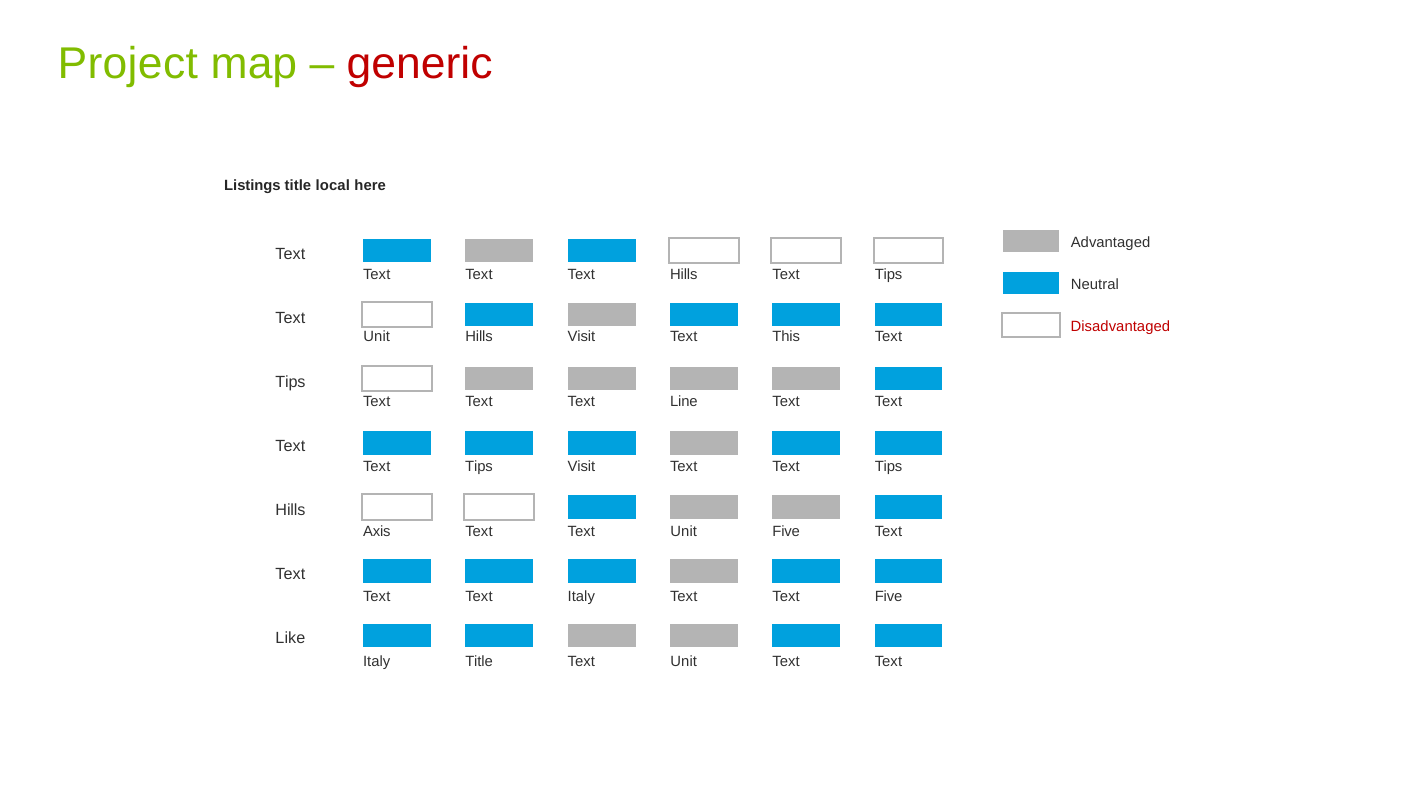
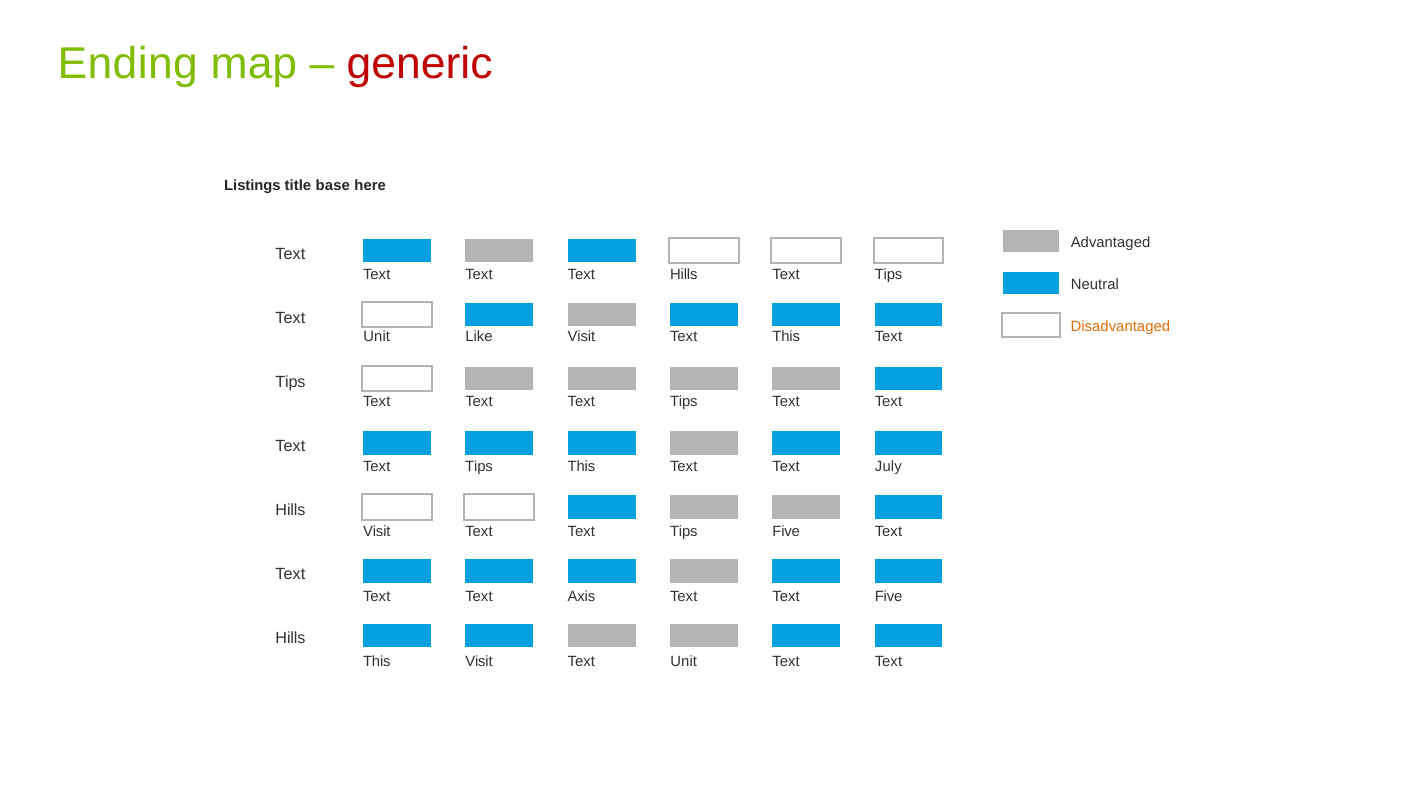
Project: Project -> Ending
local: local -> base
Disadvantaged colour: red -> orange
Hills at (479, 337): Hills -> Like
Line at (684, 402): Line -> Tips
Visit at (581, 467): Visit -> This
Tips at (889, 467): Tips -> July
Axis at (377, 531): Axis -> Visit
Unit at (684, 531): Unit -> Tips
Italy at (581, 596): Italy -> Axis
Like at (290, 638): Like -> Hills
Italy at (377, 661): Italy -> This
Title at (479, 661): Title -> Visit
